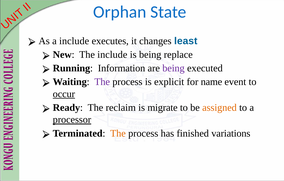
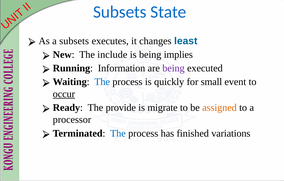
Orphan at (120, 12): Orphan -> Subsets
a include: include -> subsets
replace: replace -> implies
The at (102, 82) colour: purple -> blue
explicit: explicit -> quickly
name: name -> small
reclaim: reclaim -> provide
processor underline: present -> none
The at (118, 133) colour: orange -> blue
